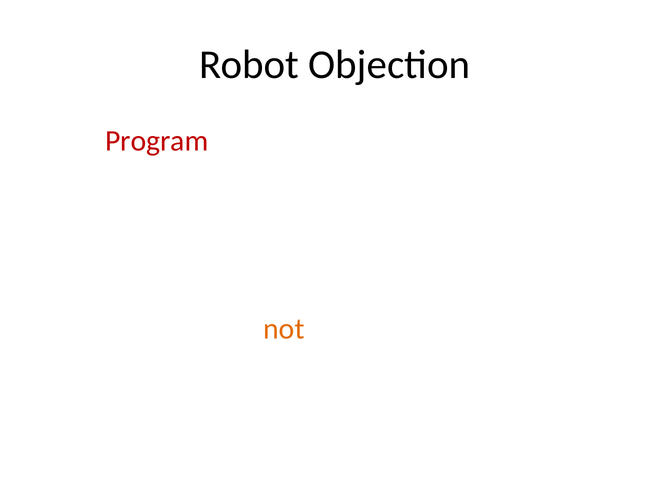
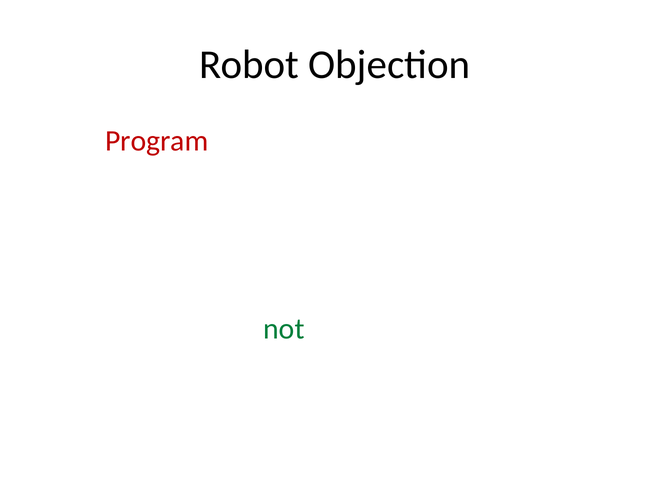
not colour: orange -> green
